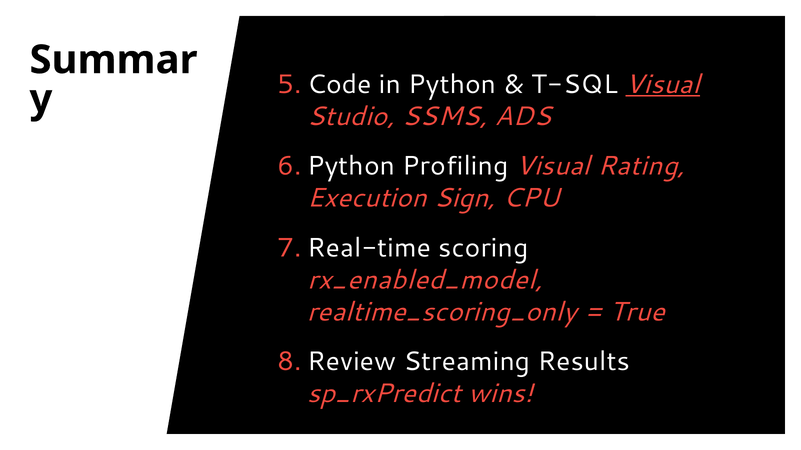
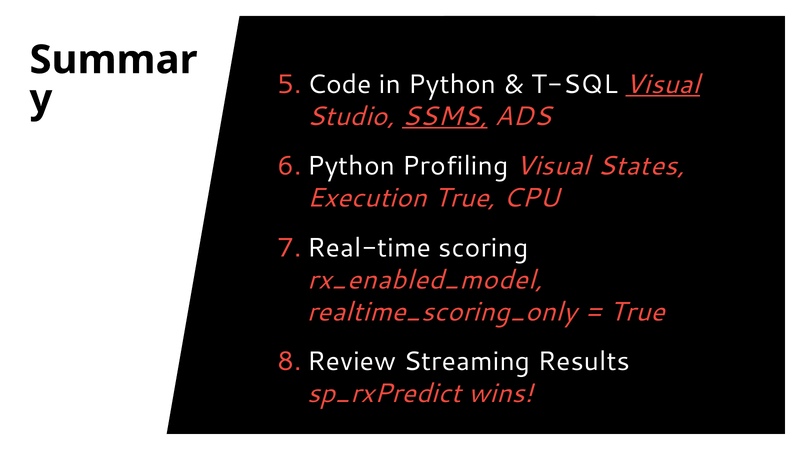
SSMS underline: none -> present
Rating: Rating -> States
Execution Sign: Sign -> True
